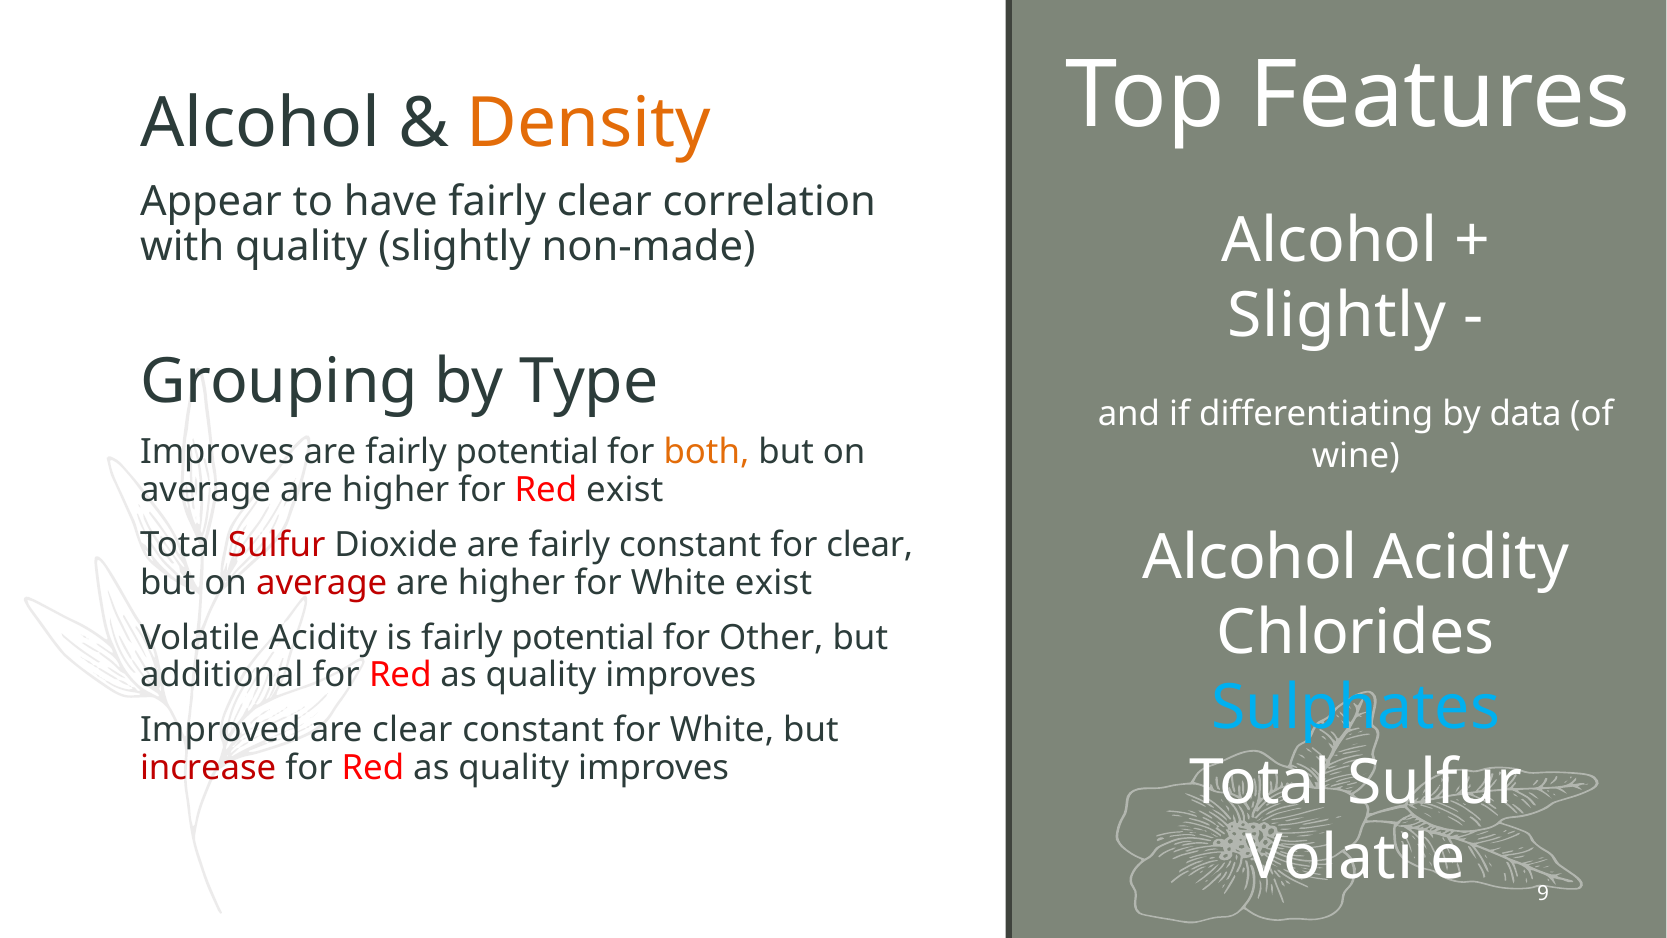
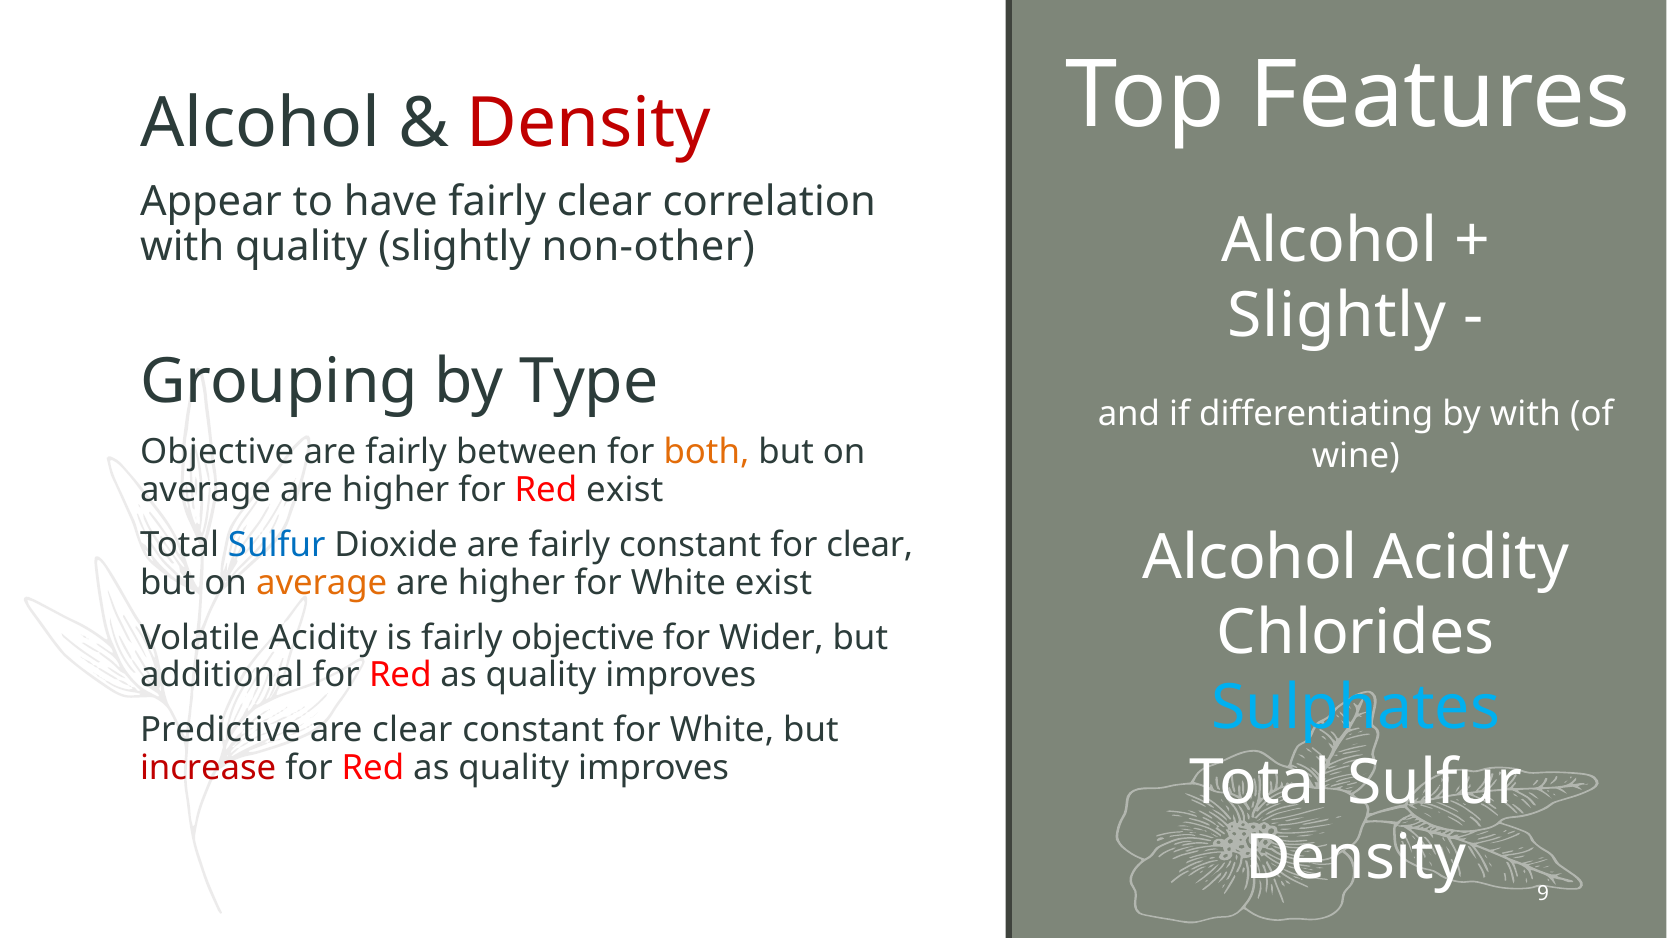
Density at (589, 124) colour: orange -> red
non-made: non-made -> non-other
by data: data -> with
Improves at (217, 452): Improves -> Objective
are fairly potential: potential -> between
Sulfur at (277, 545) colour: red -> blue
average at (322, 582) colour: red -> orange
is fairly potential: potential -> objective
Other: Other -> Wider
Improved: Improved -> Predictive
Volatile at (1355, 858): Volatile -> Density
